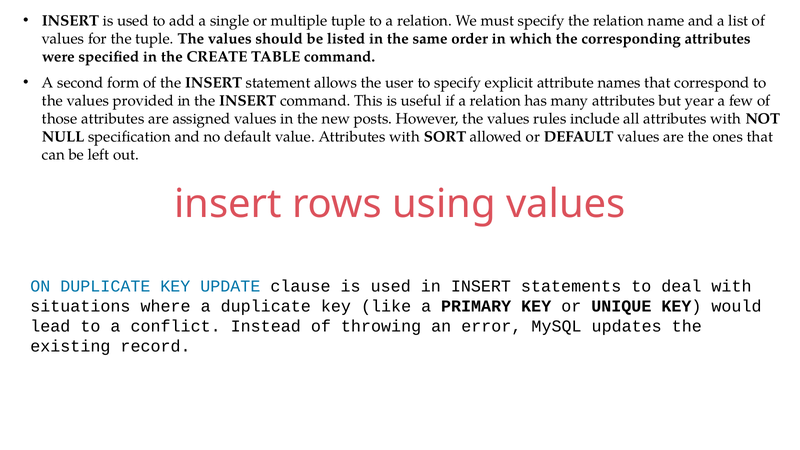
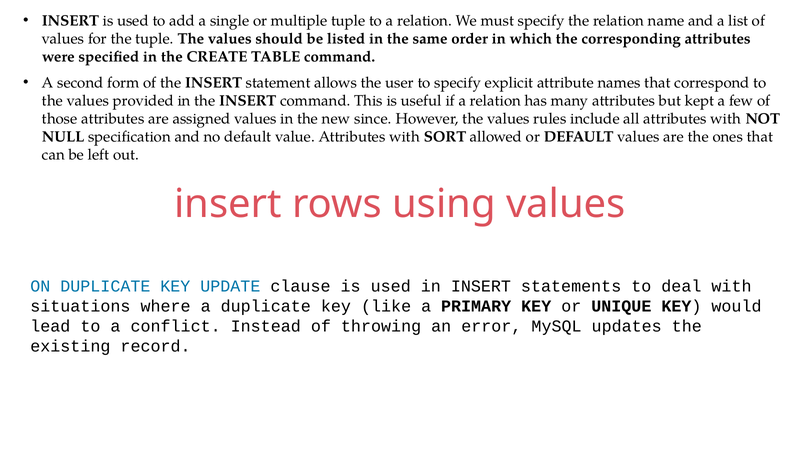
year: year -> kept
posts: posts -> since
